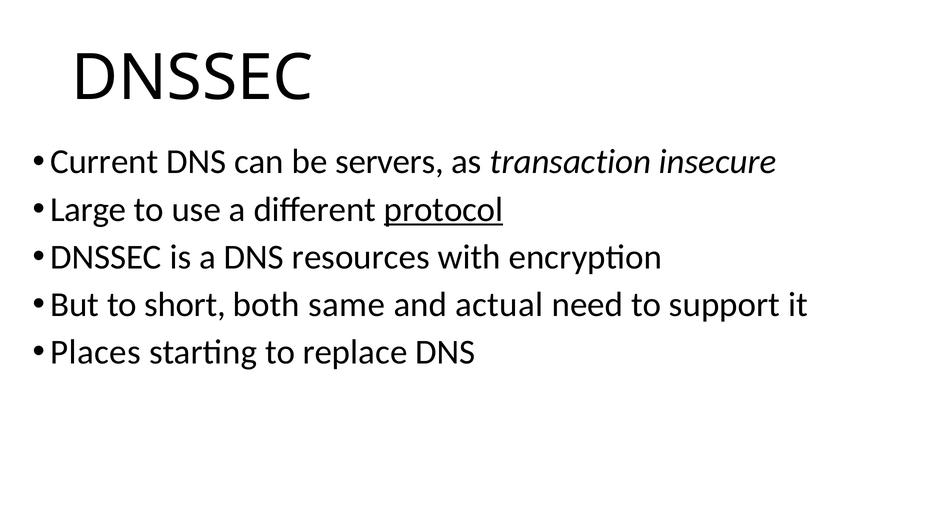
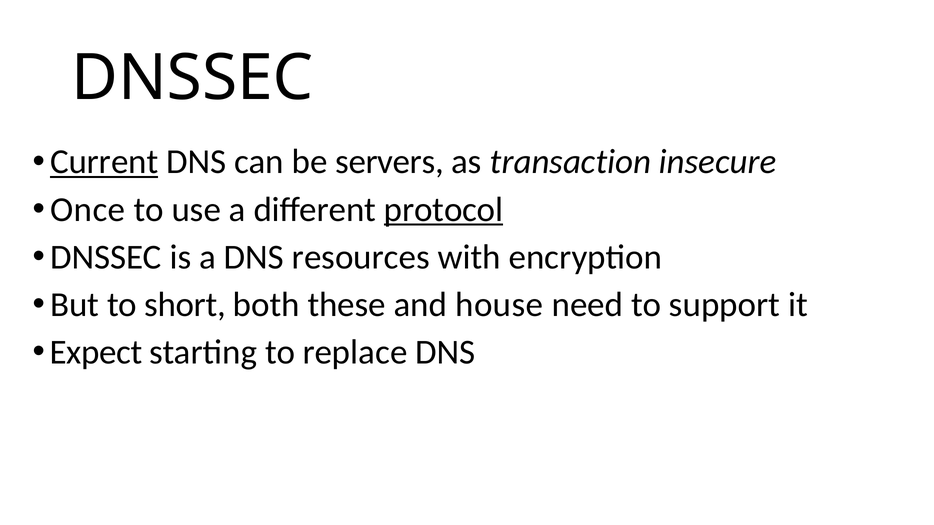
Current underline: none -> present
Large: Large -> Once
same: same -> these
actual: actual -> house
Places: Places -> Expect
